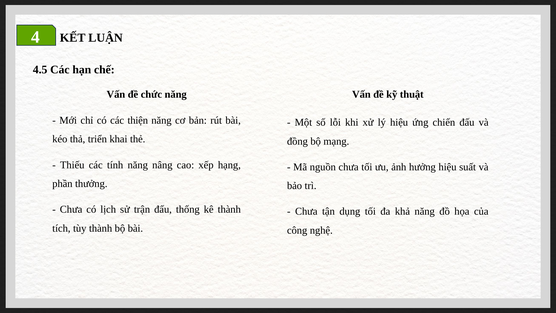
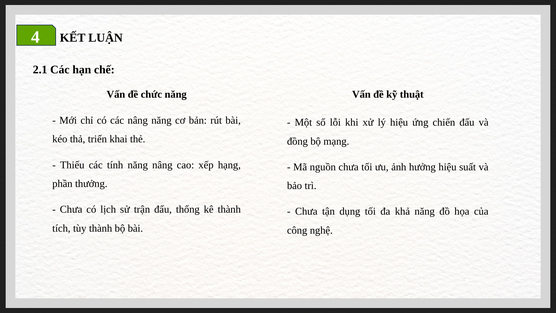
4.5: 4.5 -> 2.1
các thiện: thiện -> nâng
